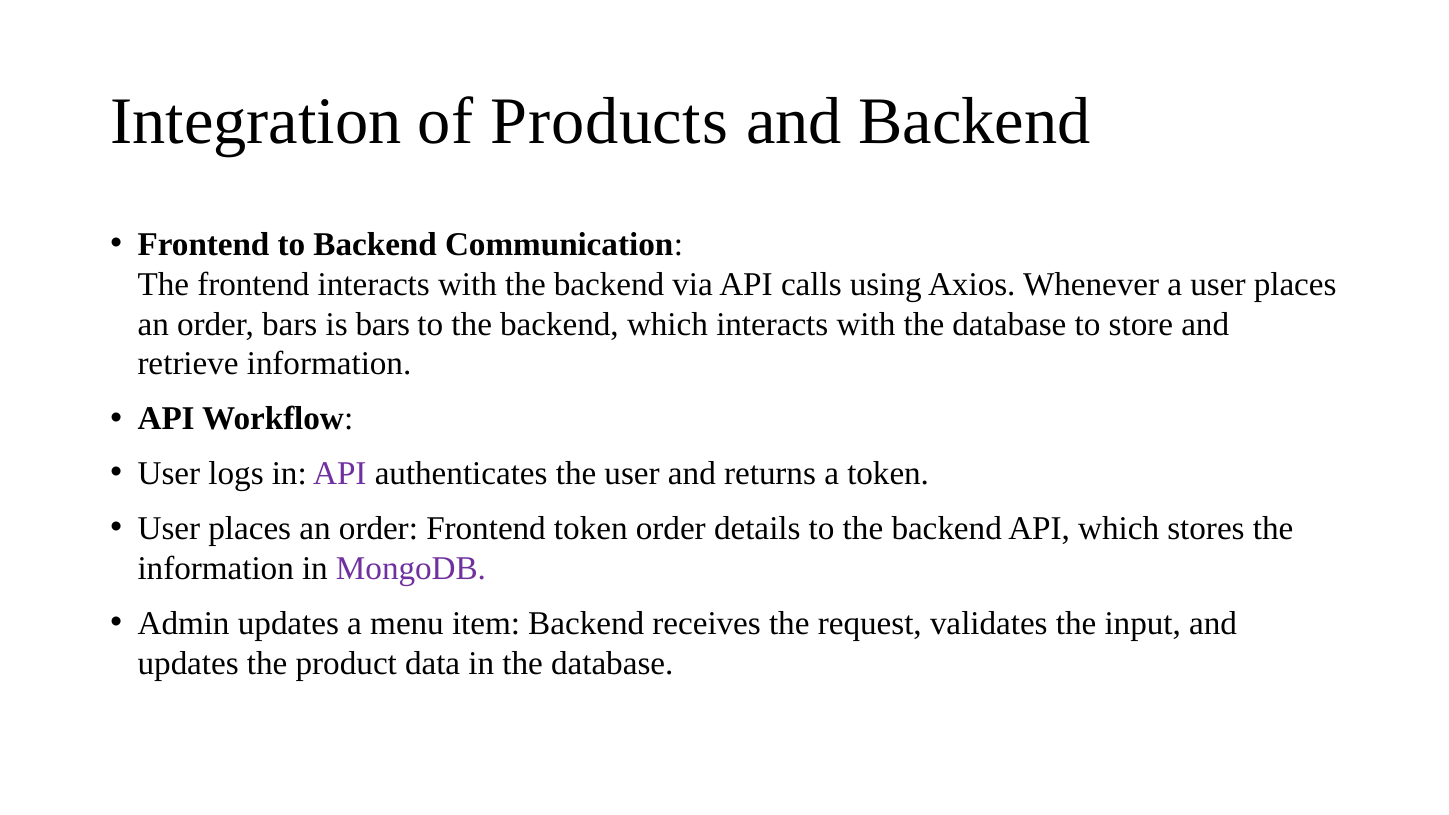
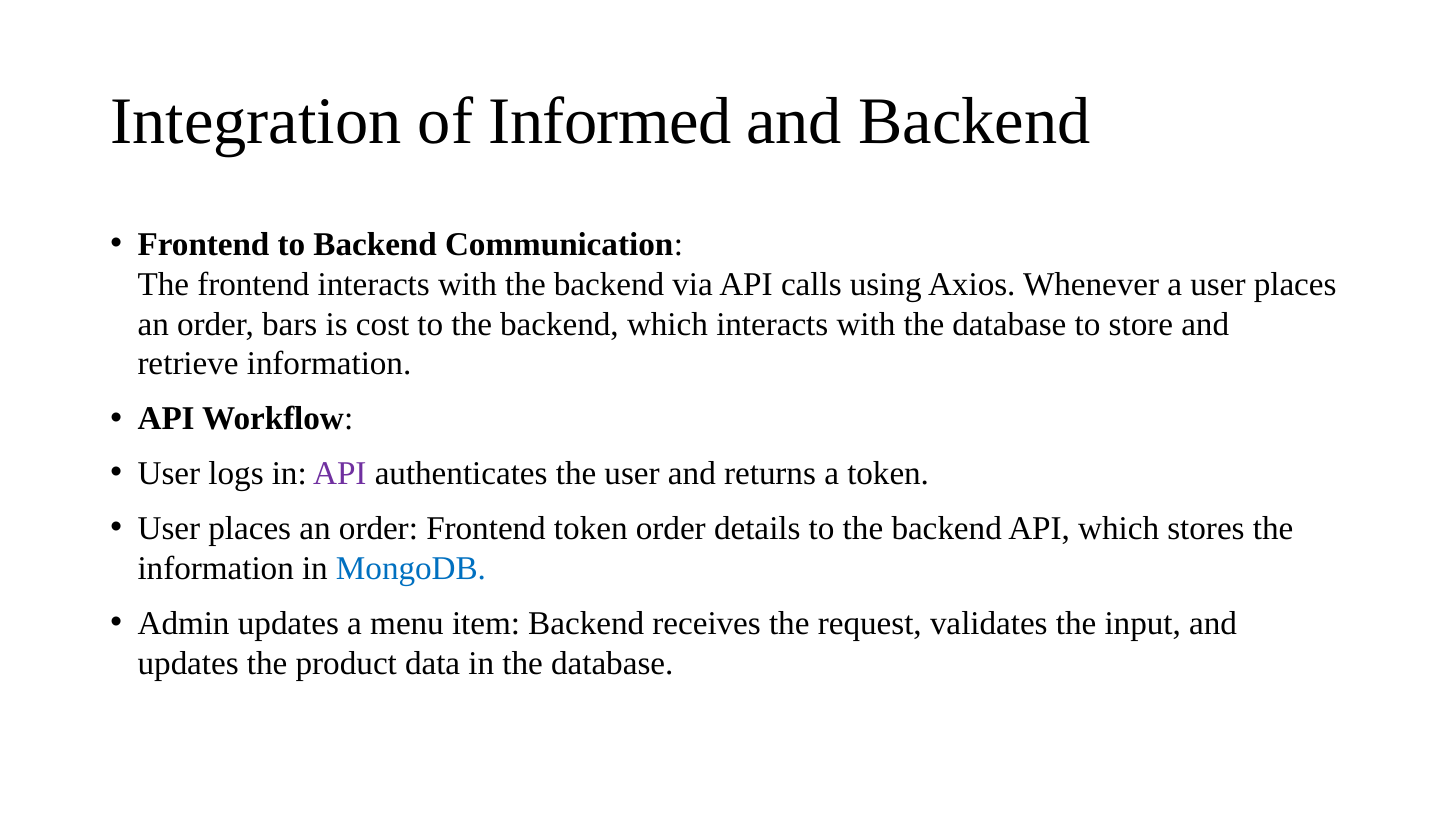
Products: Products -> Informed
is bars: bars -> cost
MongoDB colour: purple -> blue
